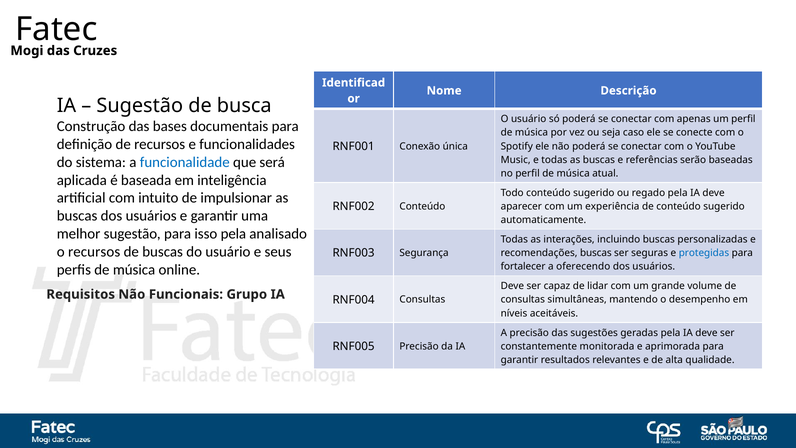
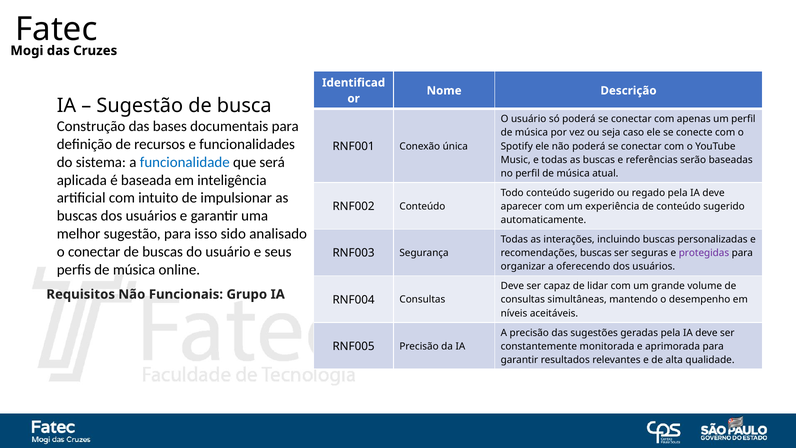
isso pela: pela -> sido
o recursos: recursos -> conectar
protegidas colour: blue -> purple
fortalecer: fortalecer -> organizar
